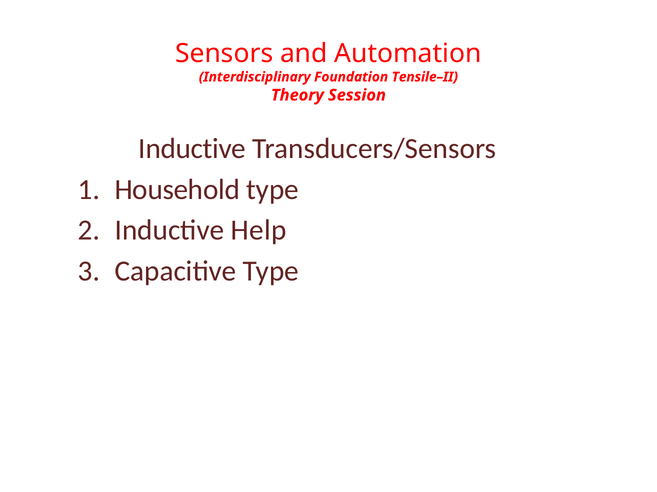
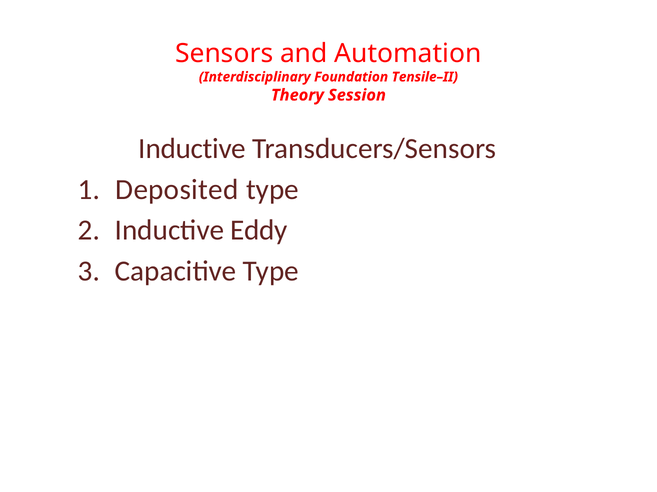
Household: Household -> Deposited
Help: Help -> Eddy
